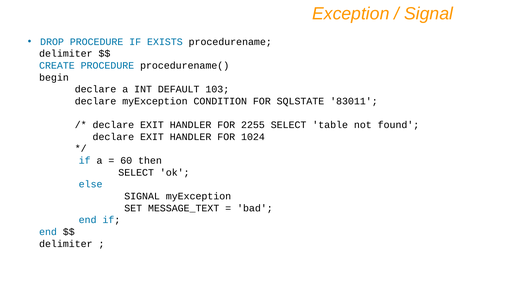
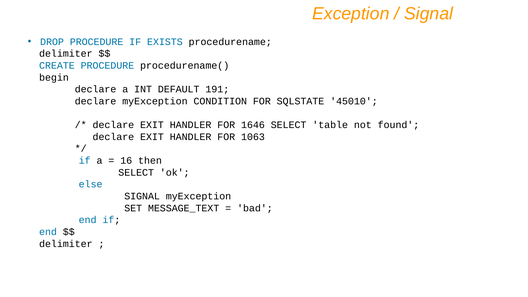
103: 103 -> 191
83011: 83011 -> 45010
2255: 2255 -> 1646
1024: 1024 -> 1063
60: 60 -> 16
